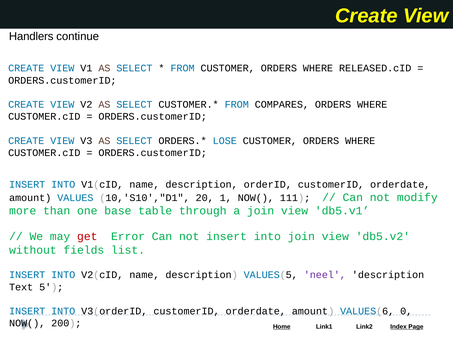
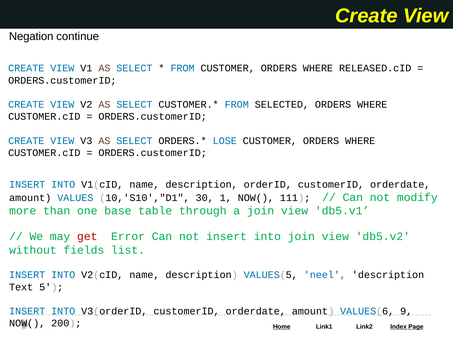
Handlers: Handlers -> Negation
COMPARES: COMPARES -> SELECTED
20: 20 -> 30
neel colour: purple -> blue
0: 0 -> 9
